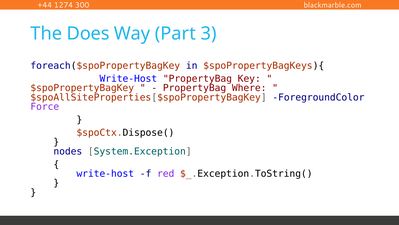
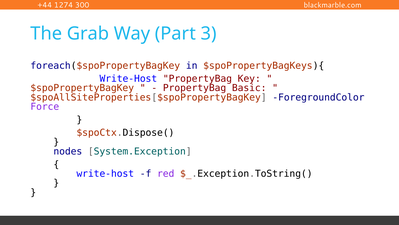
Does: Does -> Grab
Where: Where -> Basic
